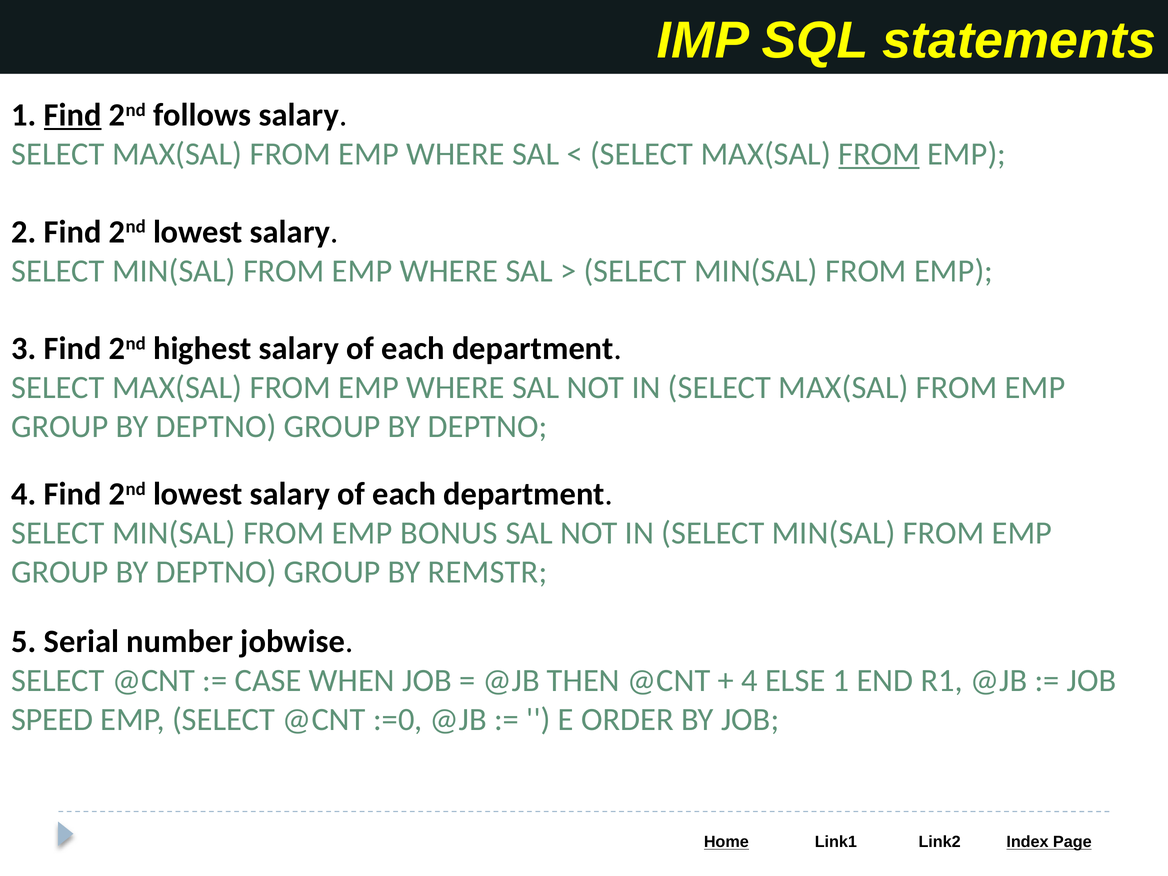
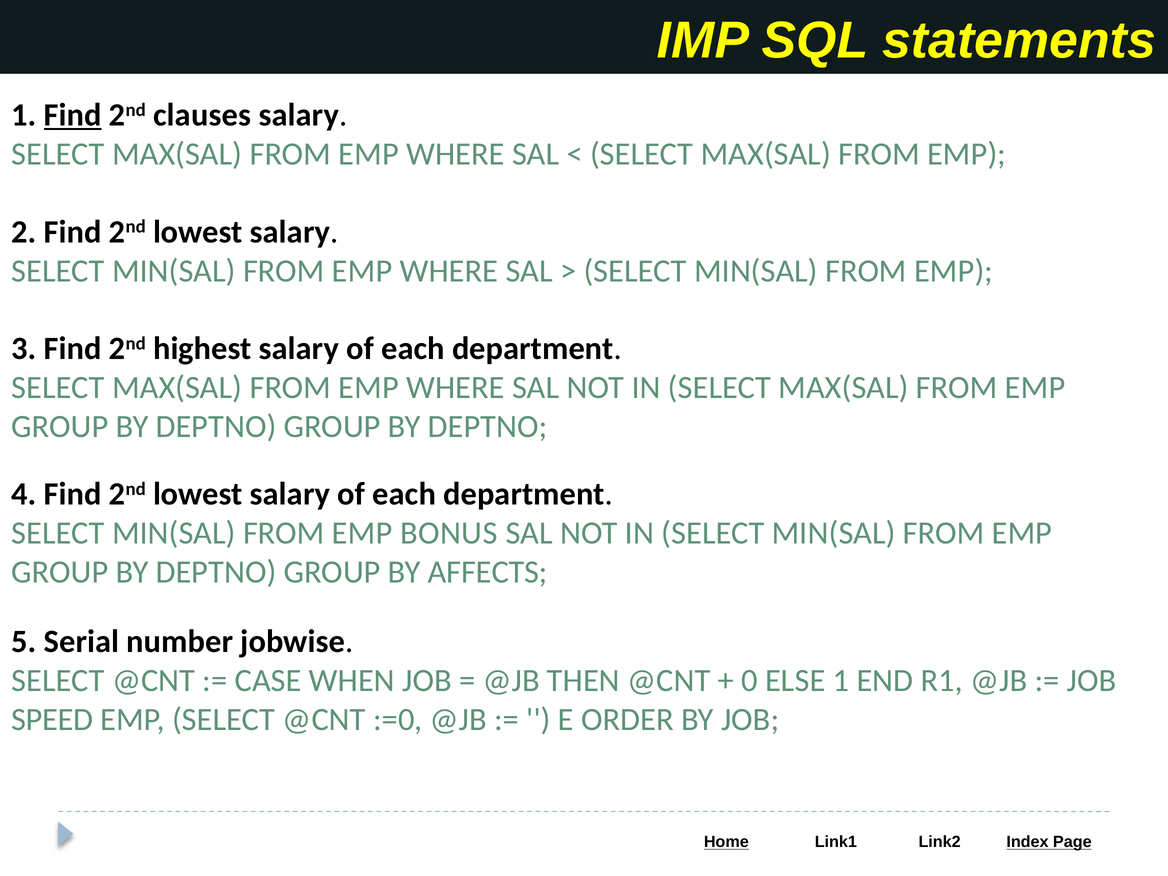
follows: follows -> clauses
FROM at (879, 154) underline: present -> none
REMSTR: REMSTR -> AFFECTS
4 at (750, 681): 4 -> 0
